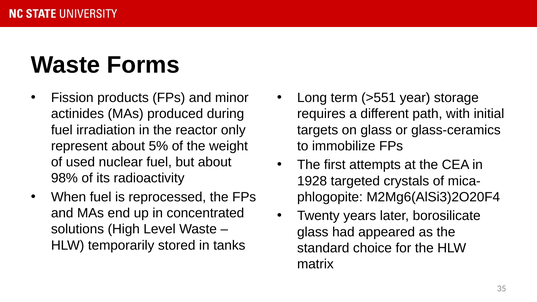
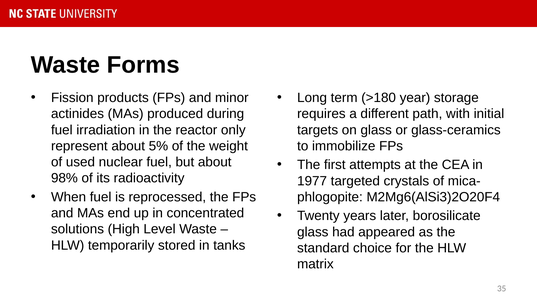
>551: >551 -> >180
1928: 1928 -> 1977
